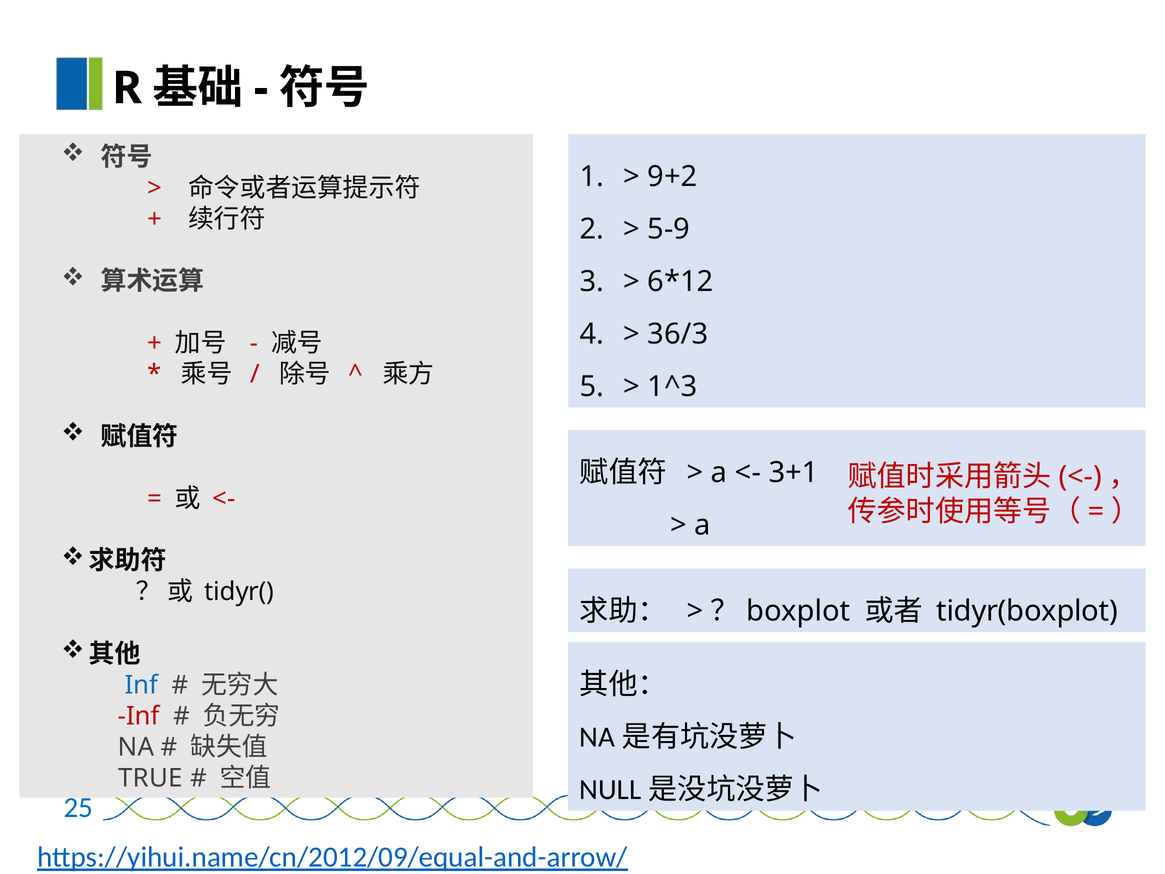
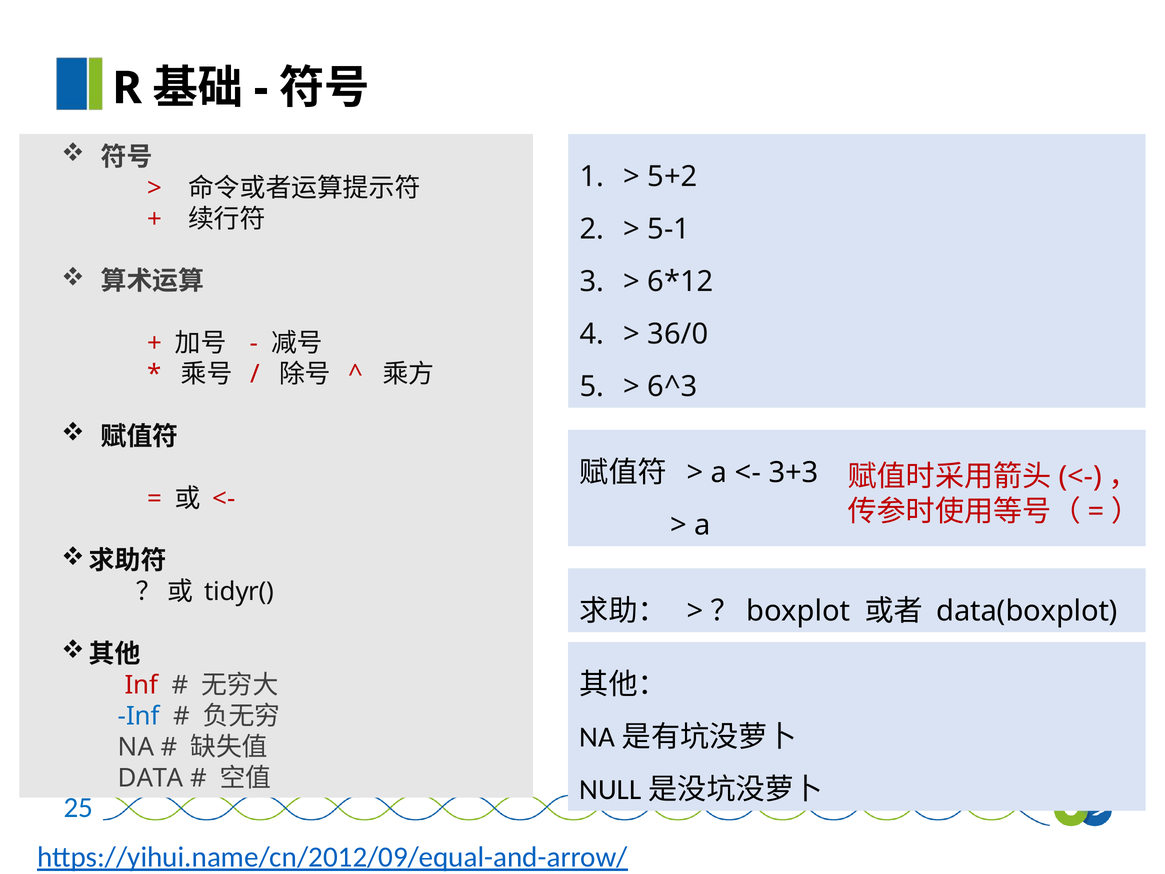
9+2: 9+2 -> 5+2
5-9: 5-9 -> 5-1
36/3: 36/3 -> 36/0
1^3: 1^3 -> 6^3
3+1: 3+1 -> 3+3
tidyr(boxplot: tidyr(boxplot -> data(boxplot
Inf at (142, 685) colour: blue -> red
Inf at (139, 716) colour: red -> blue
TRUE: TRUE -> DATA
